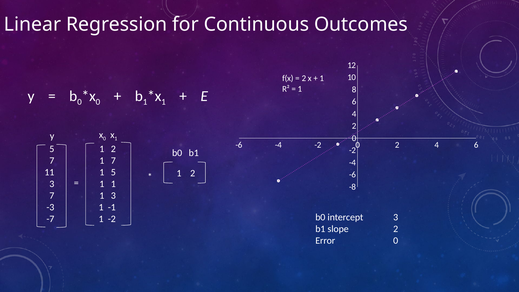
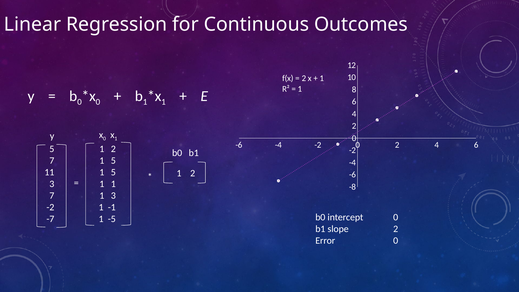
7 at (113, 161): 7 -> 5
-3 at (50, 207): -3 -> -2
intercept 3: 3 -> 0
1 -2: -2 -> -5
